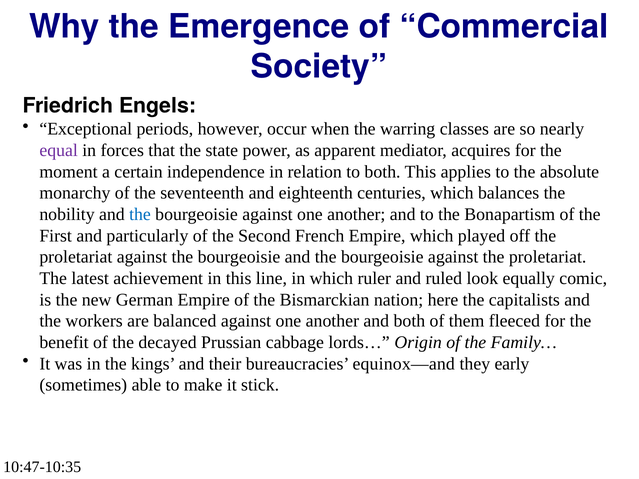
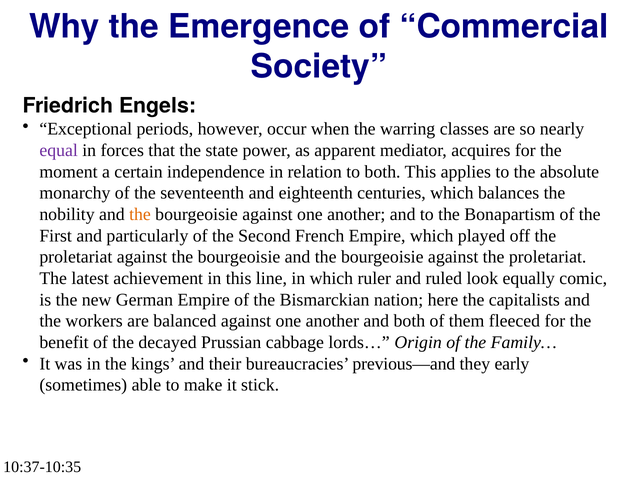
the at (140, 215) colour: blue -> orange
equinox—and: equinox—and -> previous—and
10:47-10:35: 10:47-10:35 -> 10:37-10:35
